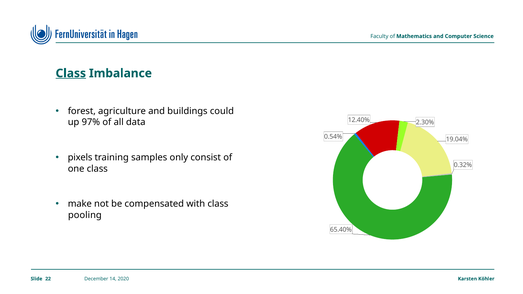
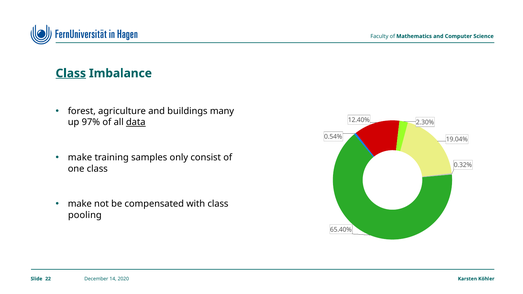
could: could -> many
data underline: none -> present
pixels at (80, 158): pixels -> make
